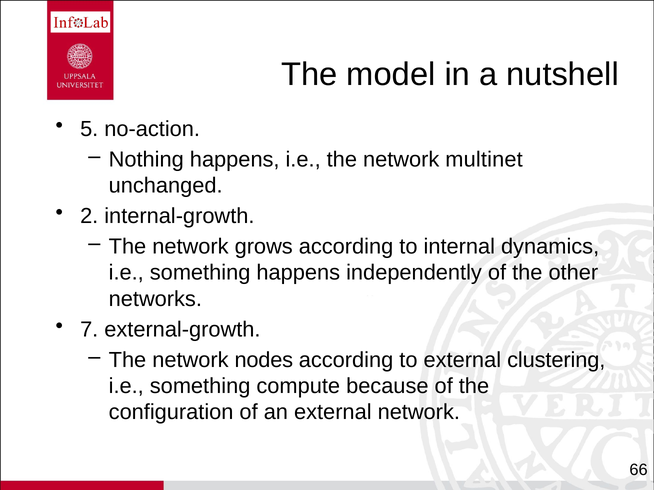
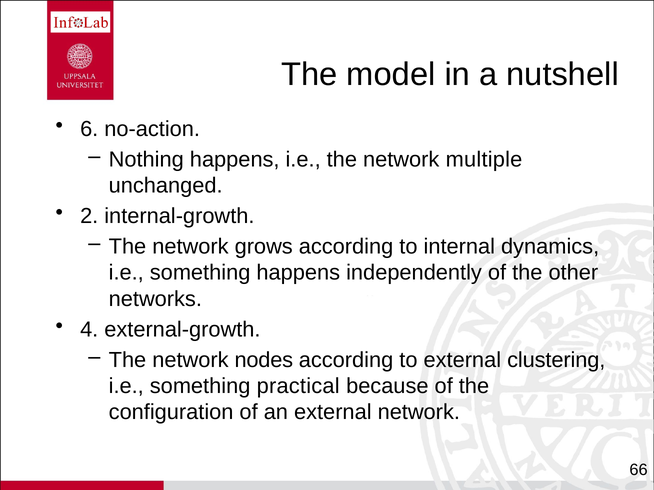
5: 5 -> 6
multinet: multinet -> multiple
7: 7 -> 4
compute: compute -> practical
